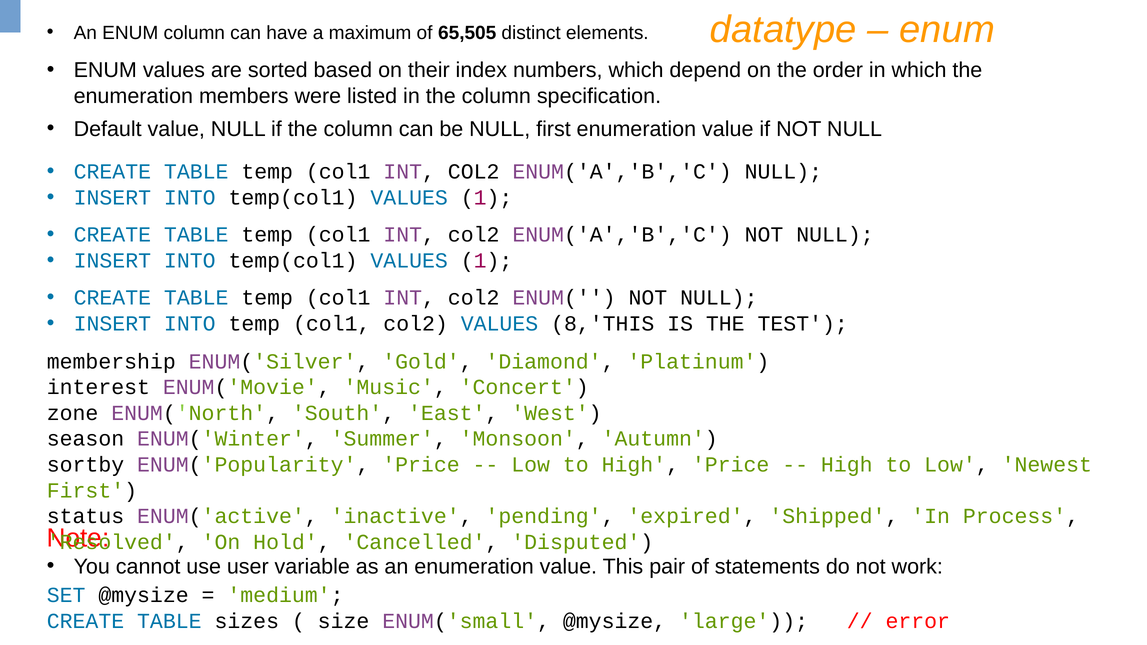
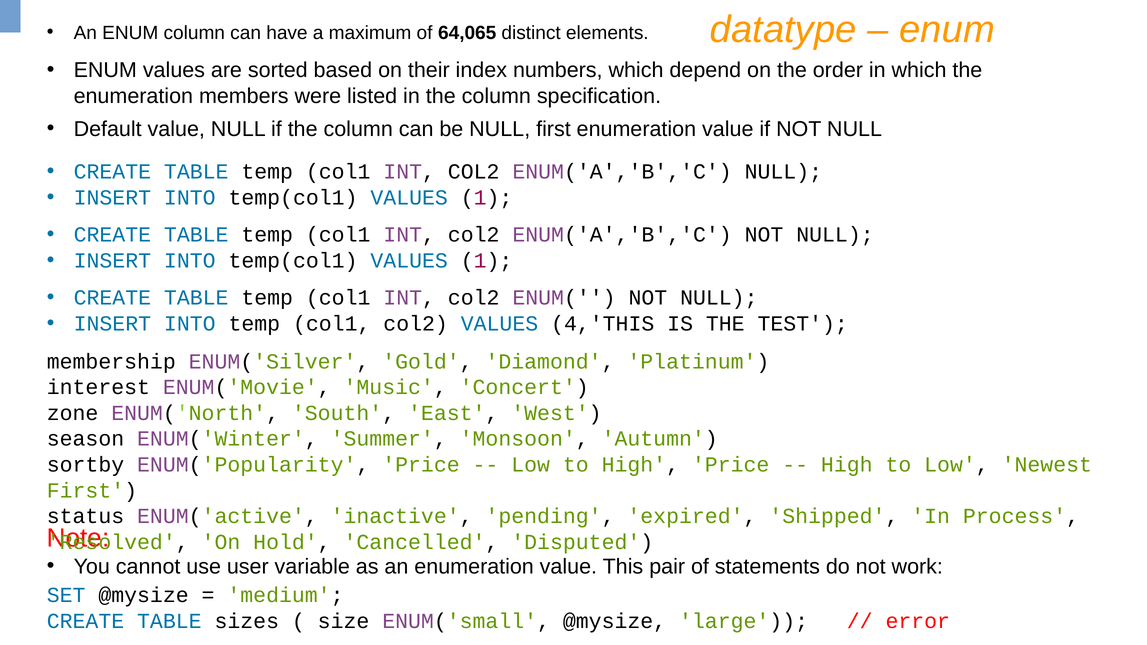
65,505: 65,505 -> 64,065
8,'THIS: 8,'THIS -> 4,'THIS
